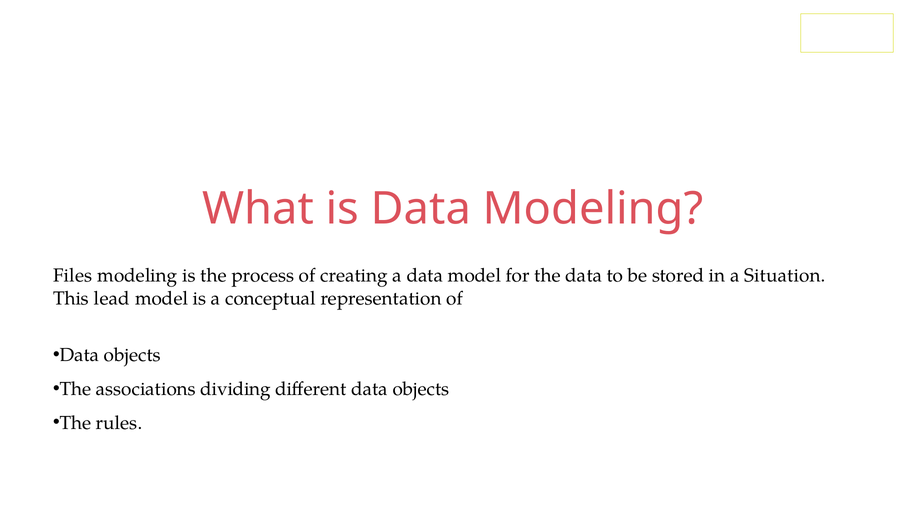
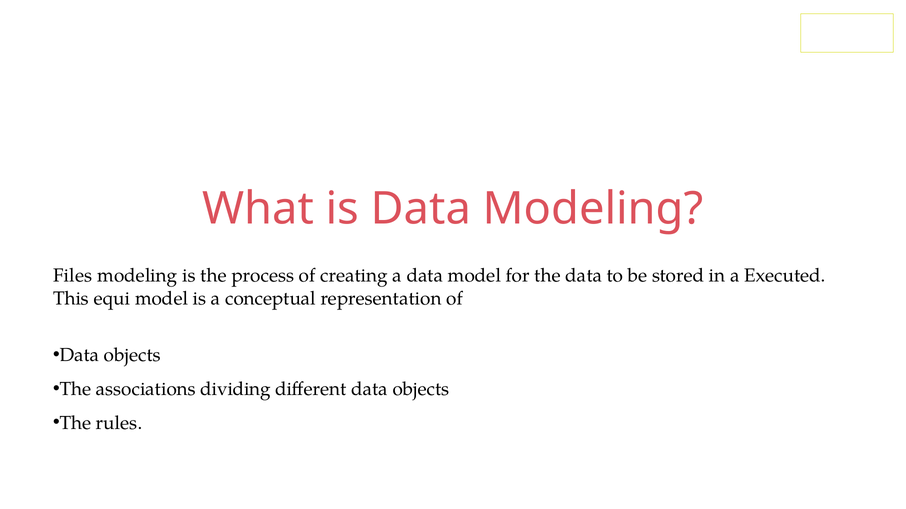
Situation: Situation -> Executed
lead: lead -> equi
